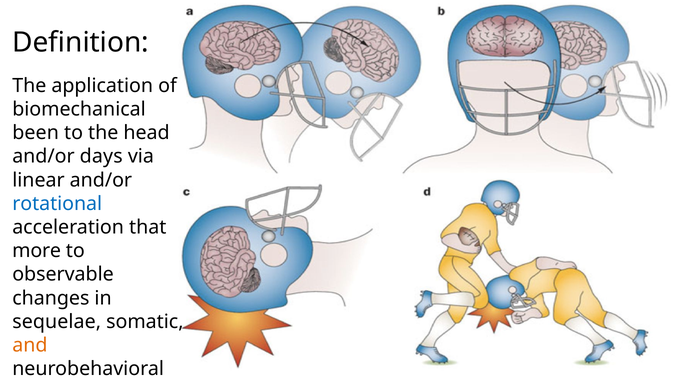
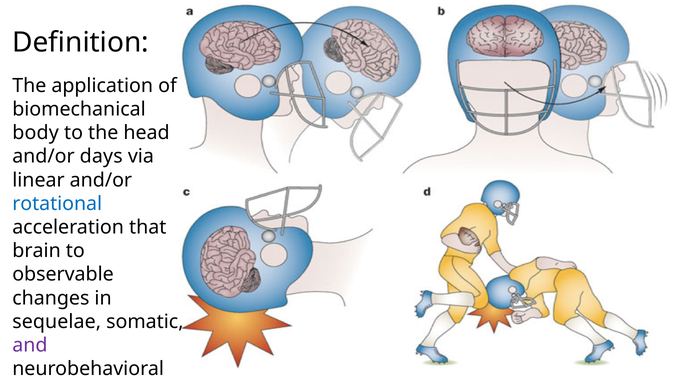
been: been -> body
more: more -> brain
and colour: orange -> purple
